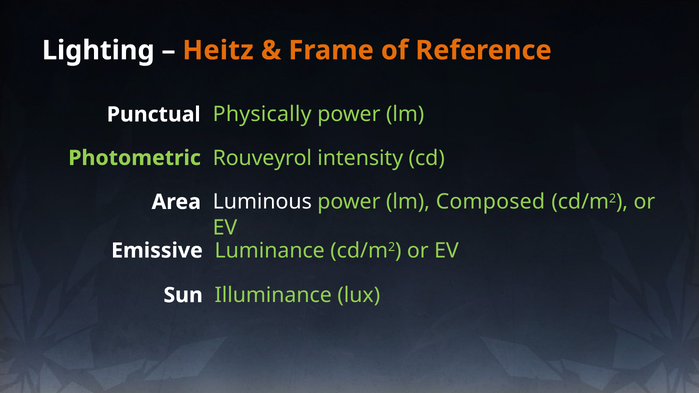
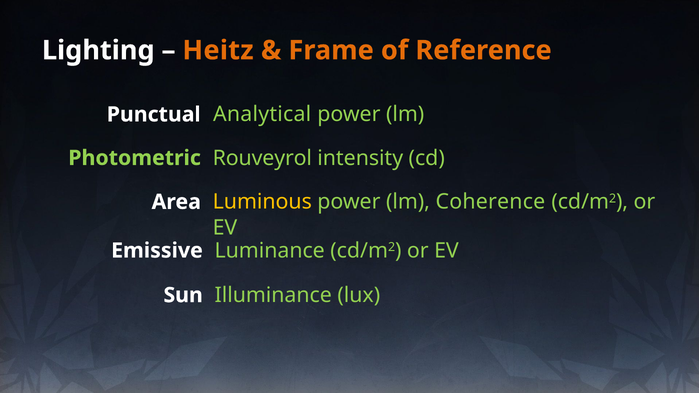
Physically: Physically -> Analytical
Luminous colour: white -> yellow
Composed: Composed -> Coherence
